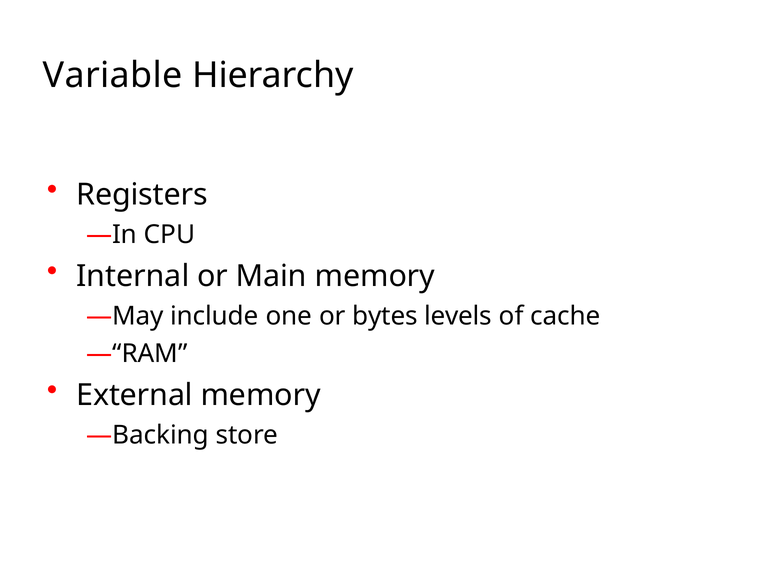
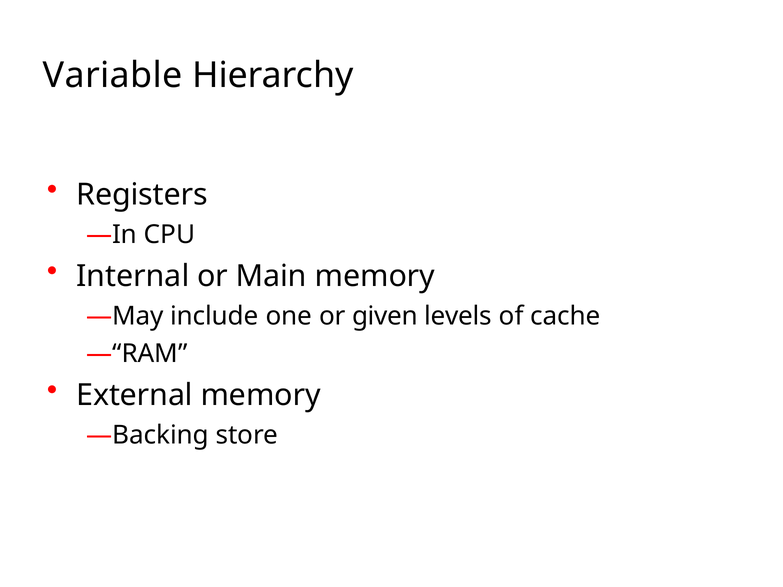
bytes: bytes -> given
